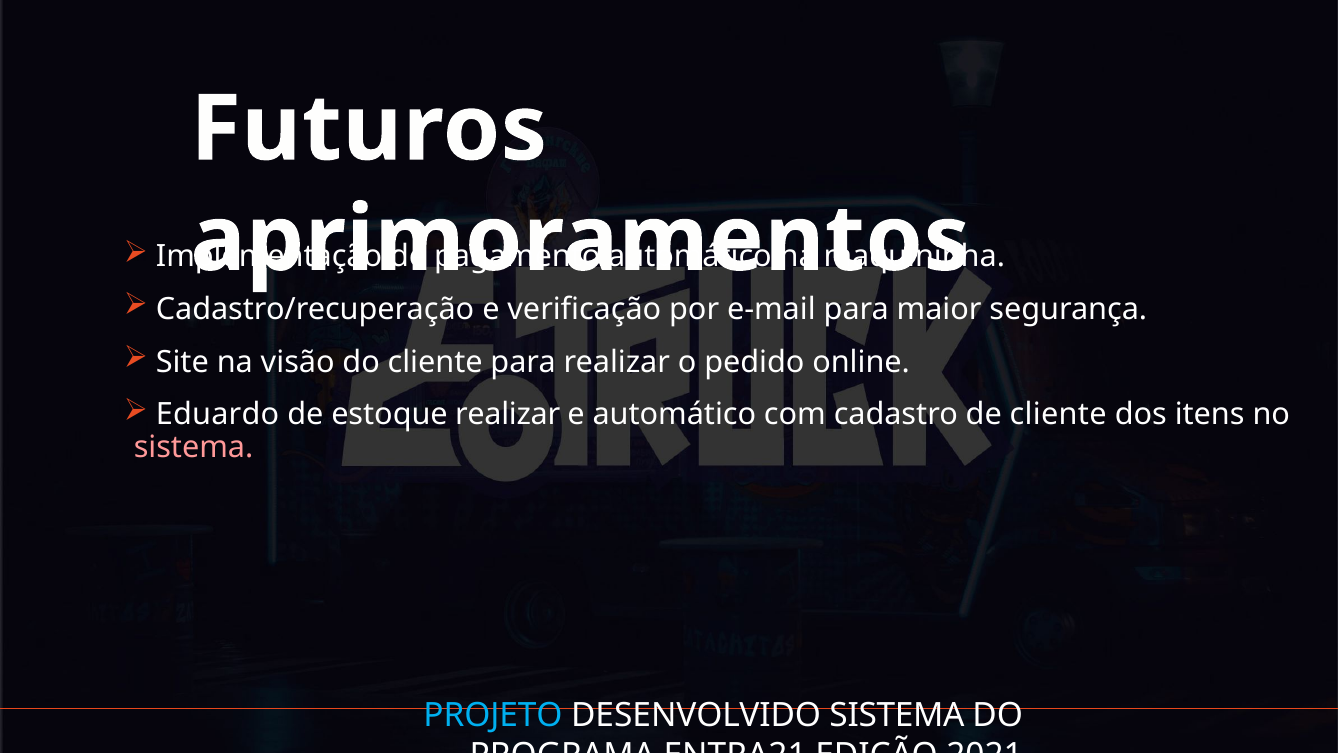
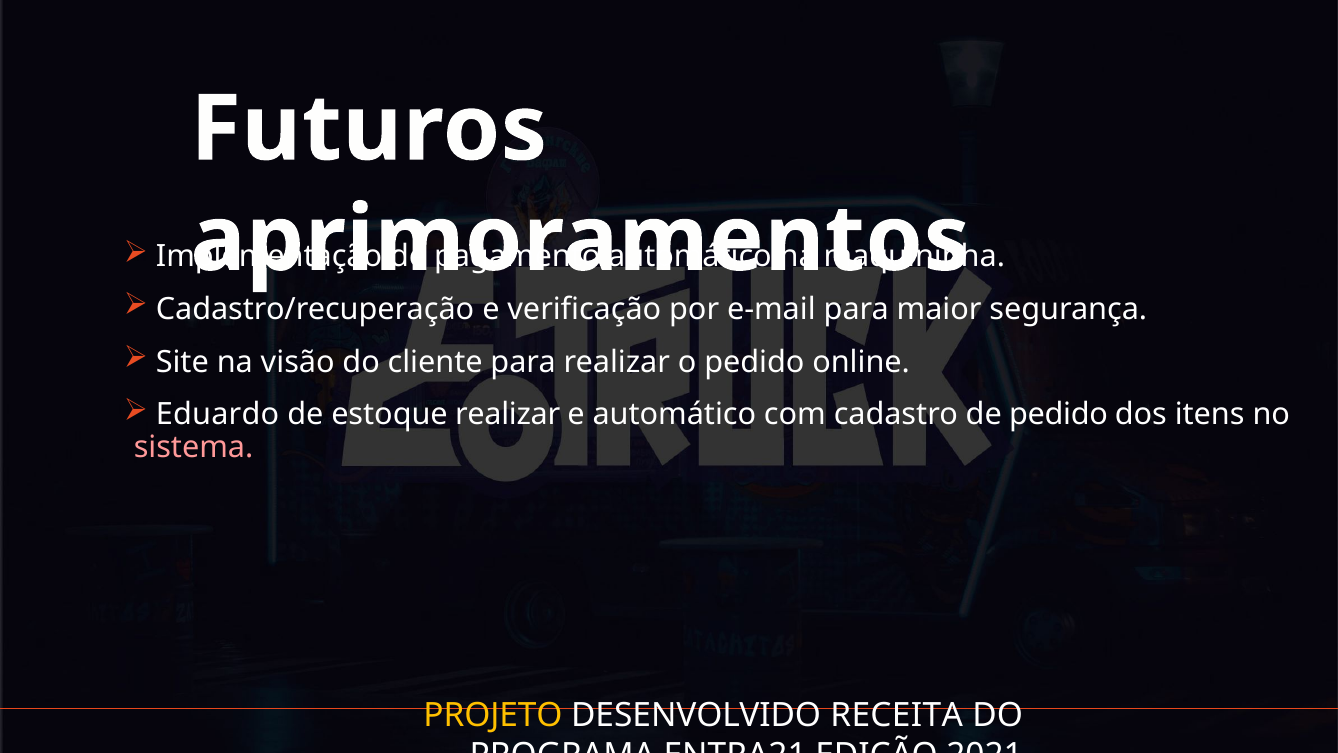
de cliente: cliente -> pedido
PROJETO colour: light blue -> yellow
DESENVOLVIDO SISTEMA: SISTEMA -> RECEITA
